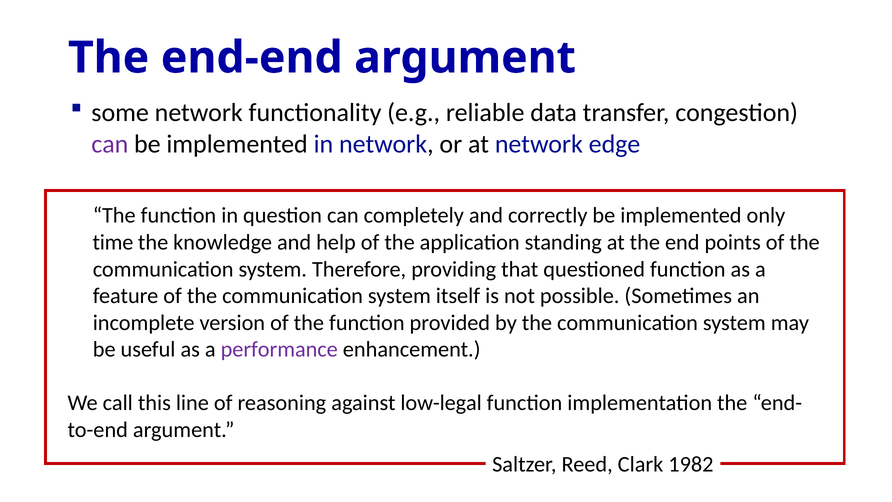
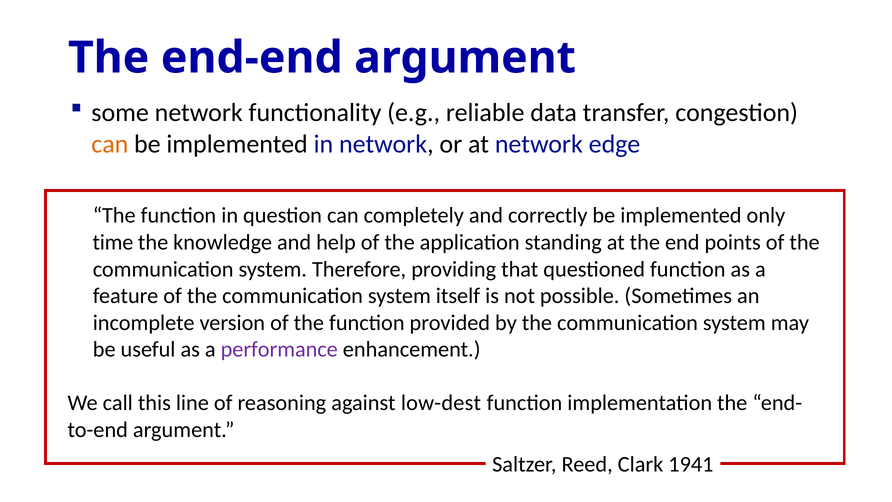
can at (110, 144) colour: purple -> orange
low-legal: low-legal -> low-dest
1982: 1982 -> 1941
